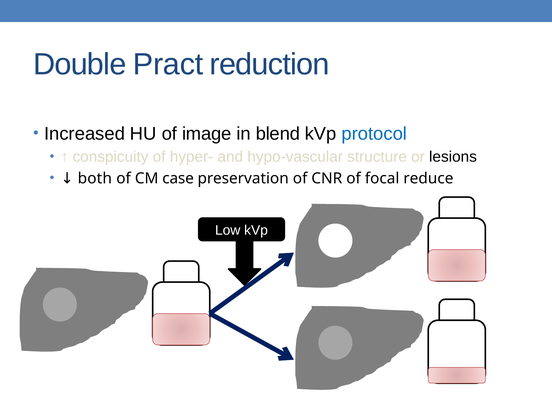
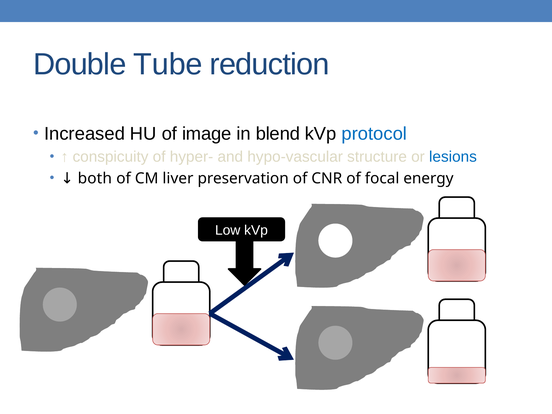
Pract: Pract -> Tube
lesions colour: black -> blue
case: case -> liver
reduce: reduce -> energy
